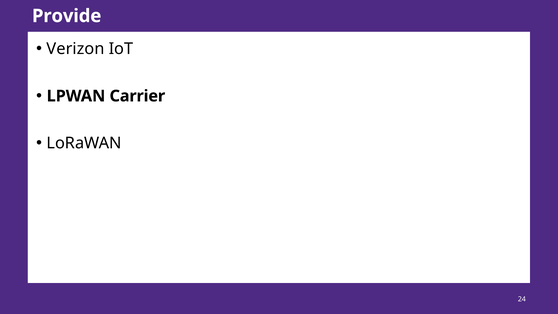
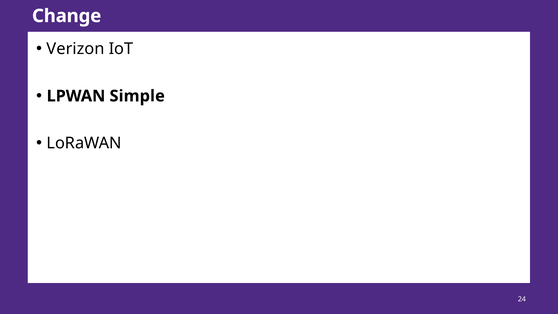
Provide: Provide -> Change
Carrier: Carrier -> Simple
